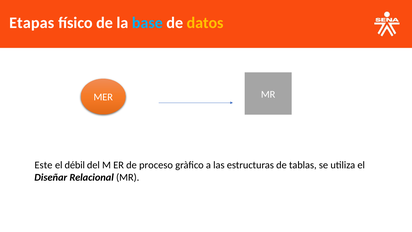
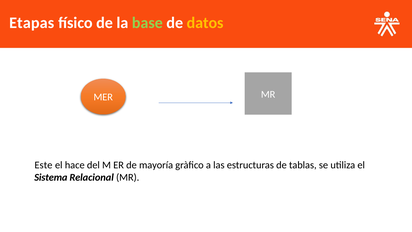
base colour: light blue -> light green
débil: débil -> hace
proceso: proceso -> mayoría
Diseñar: Diseñar -> Sistema
